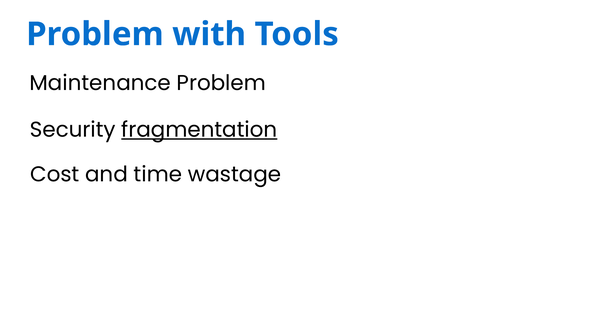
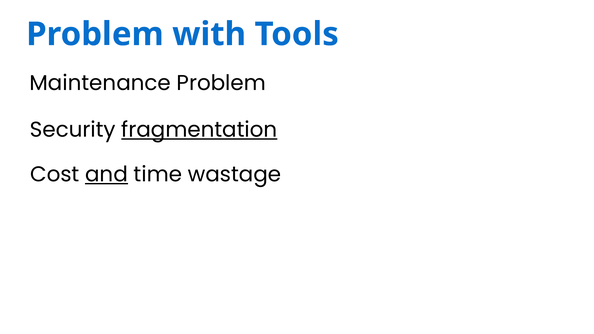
and underline: none -> present
